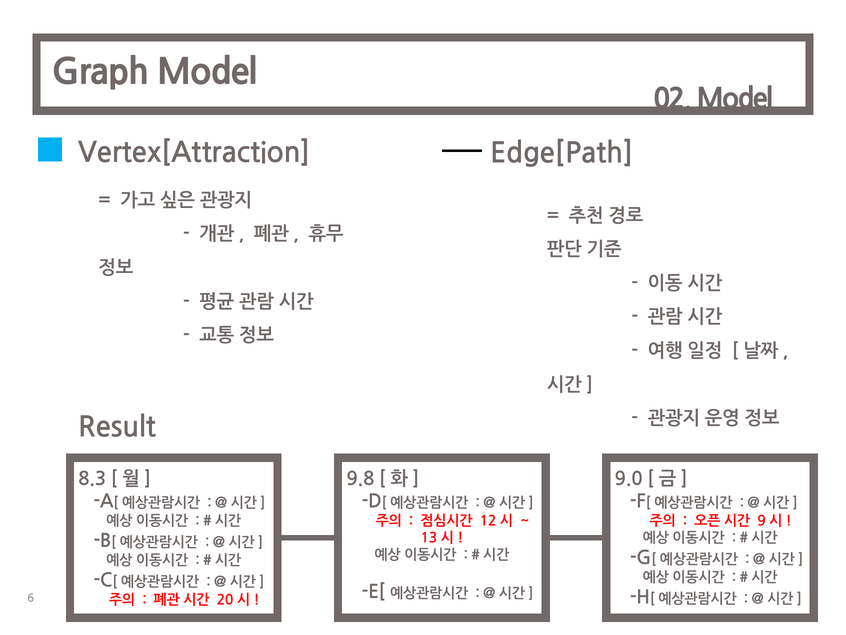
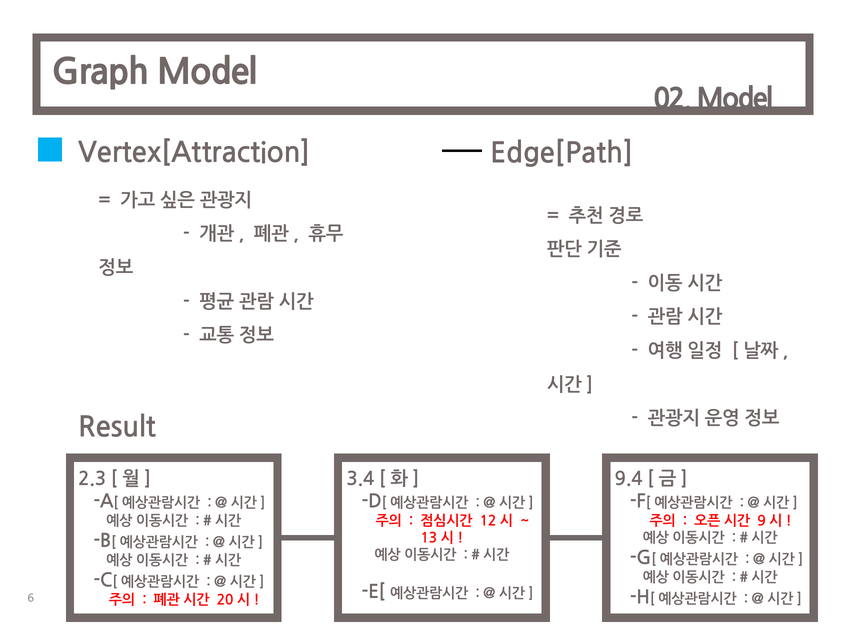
8.3: 8.3 -> 2.3
9.8: 9.8 -> 3.4
9.0: 9.0 -> 9.4
